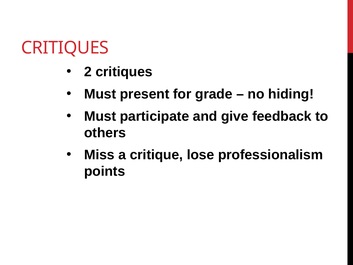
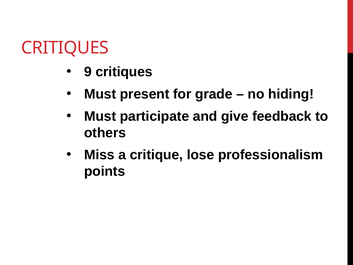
2: 2 -> 9
